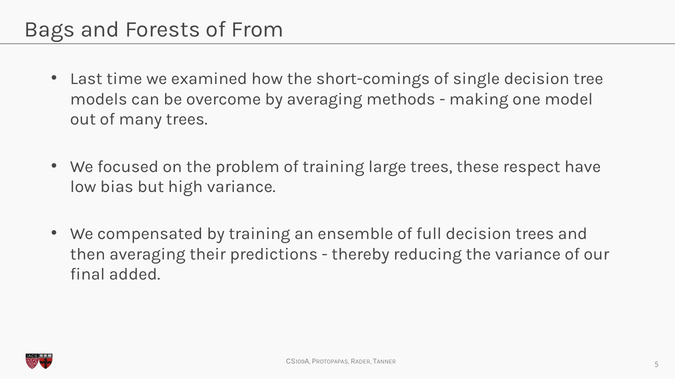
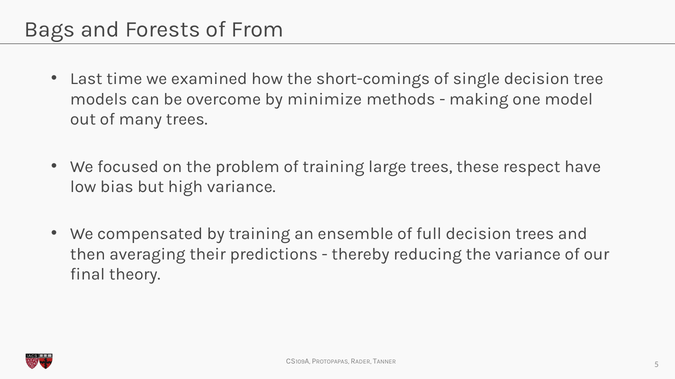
by averaging: averaging -> minimize
added: added -> theory
